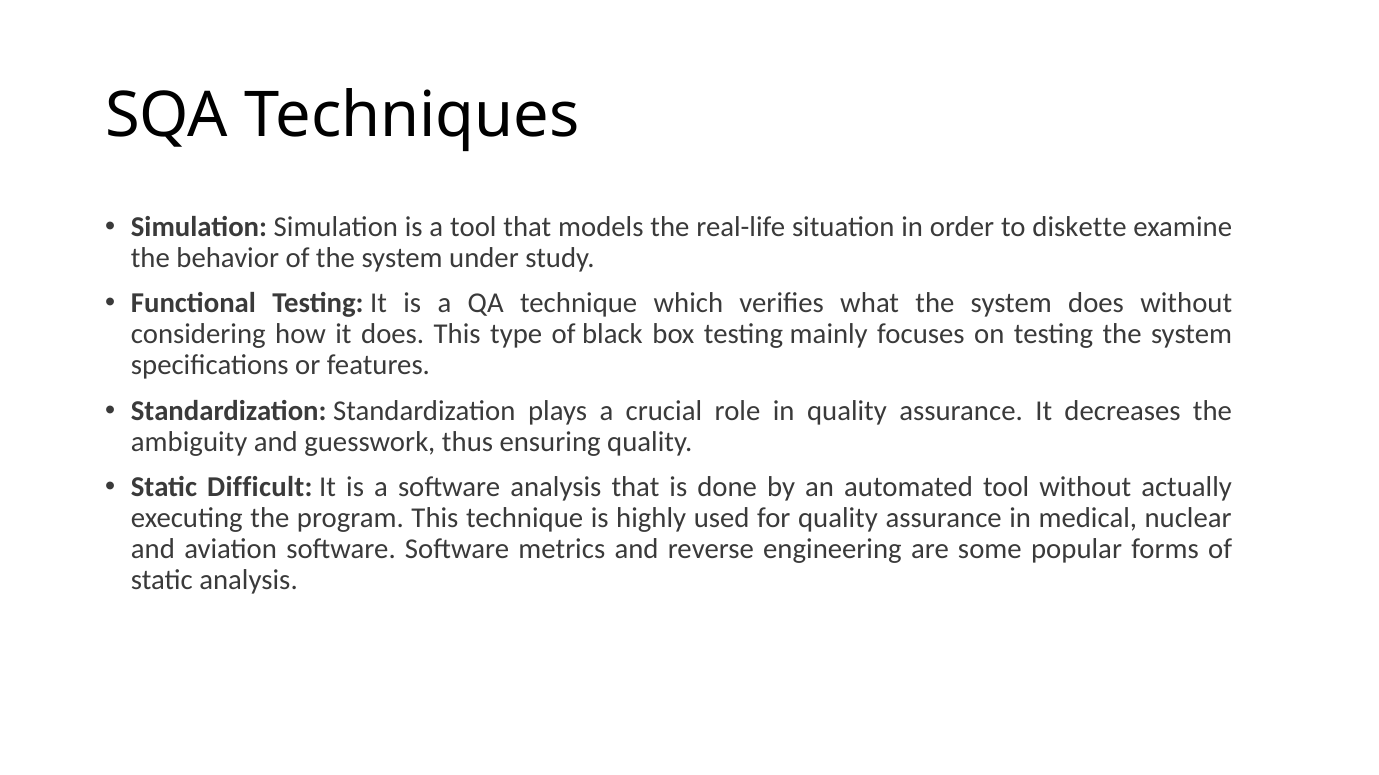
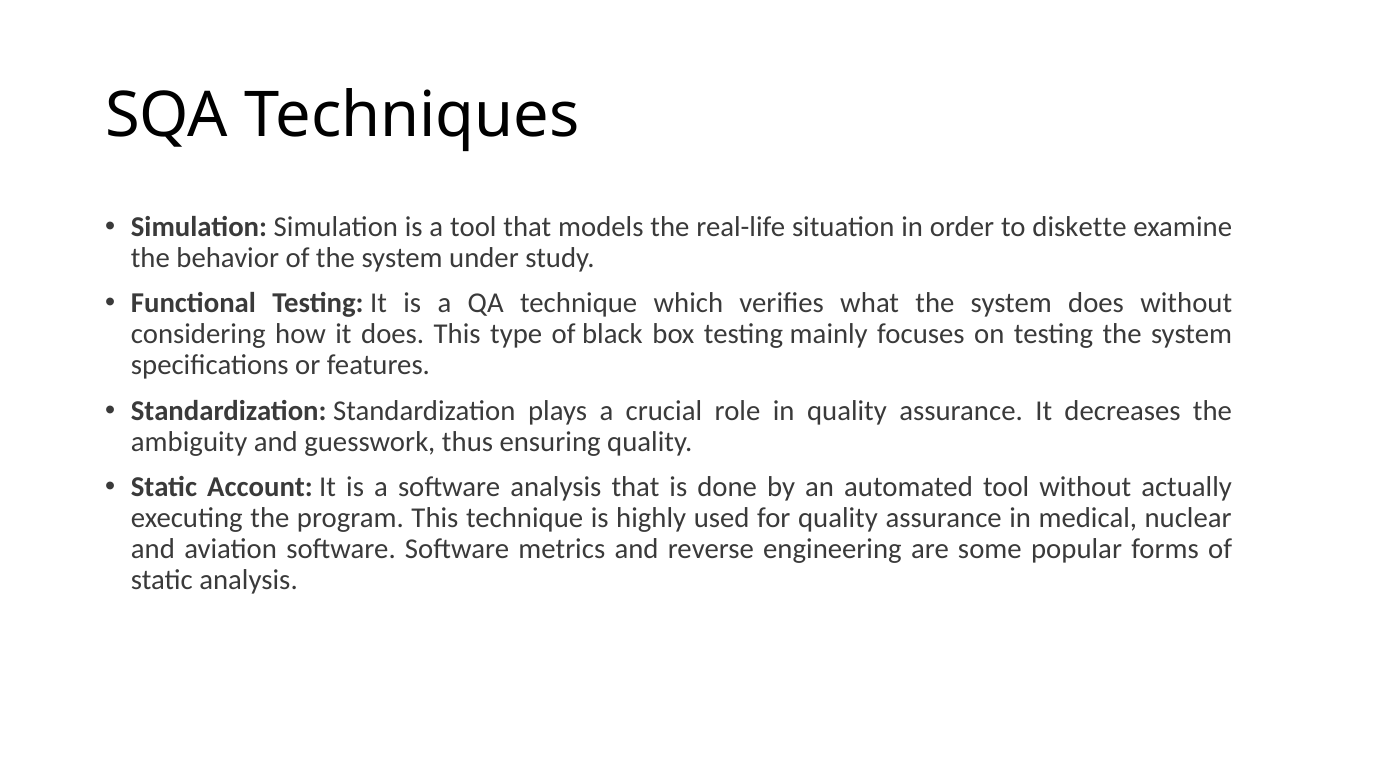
Difficult: Difficult -> Account
